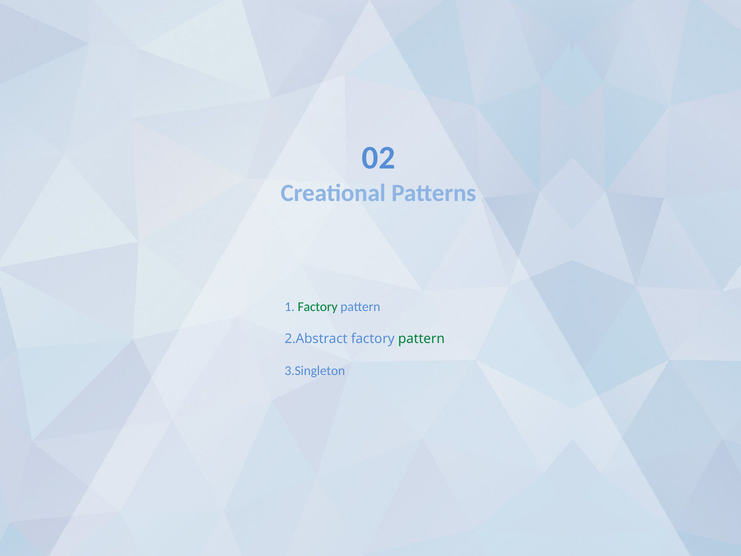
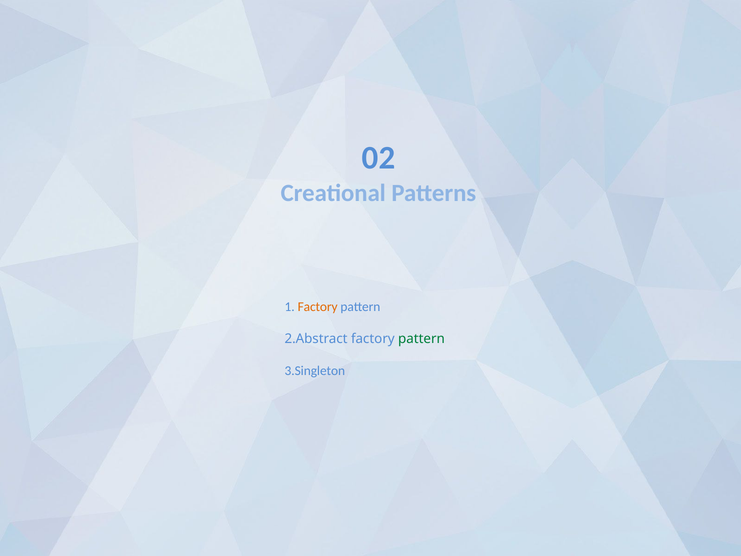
Factory at (318, 307) colour: green -> orange
